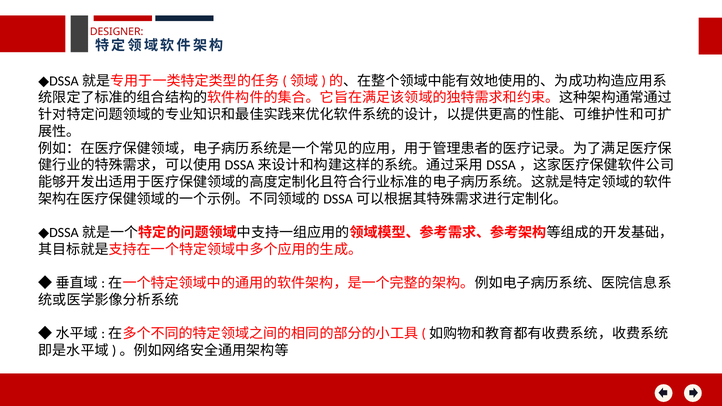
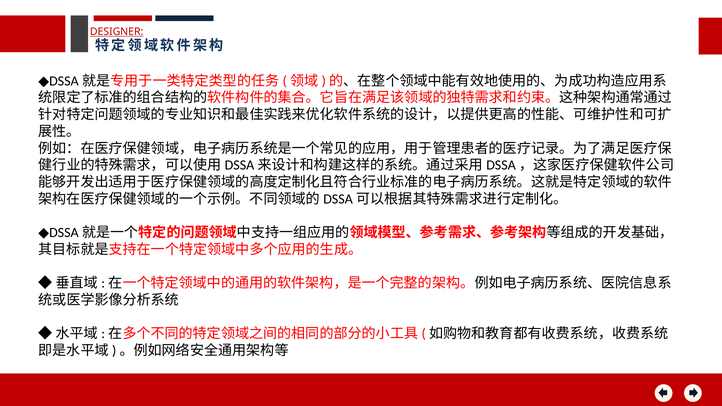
DESIGNER underline: none -> present
